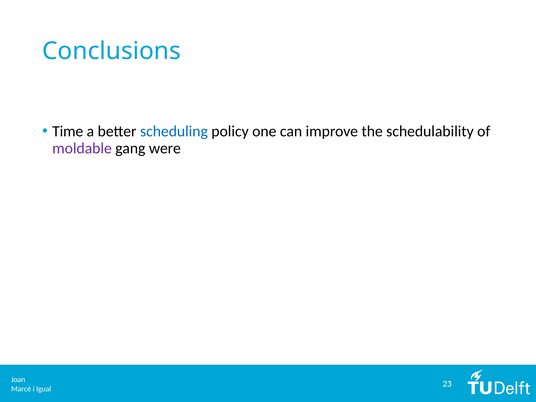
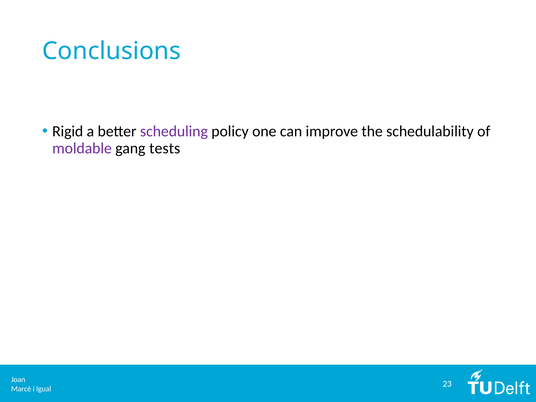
Time: Time -> Rigid
scheduling colour: blue -> purple
were: were -> tests
